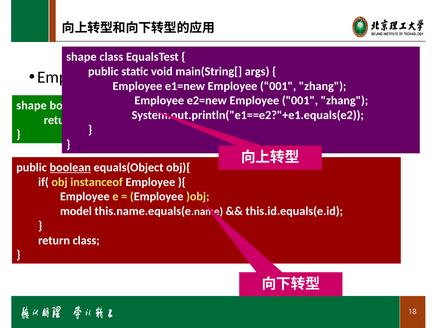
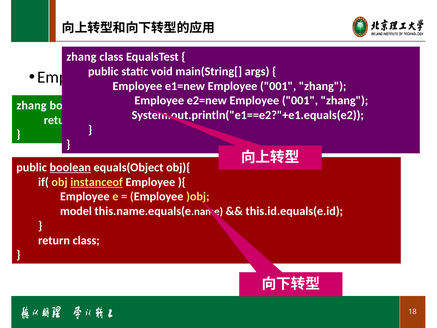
shape at (81, 57): shape -> zhang
shape at (32, 105): shape -> zhang
instanceof underline: none -> present
